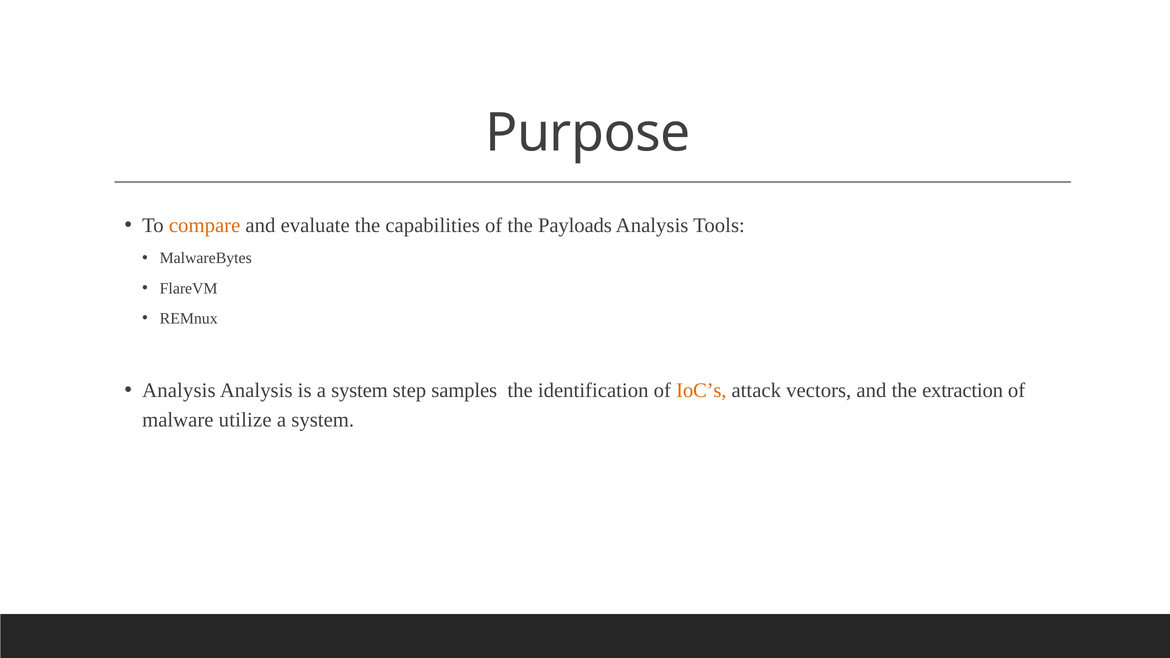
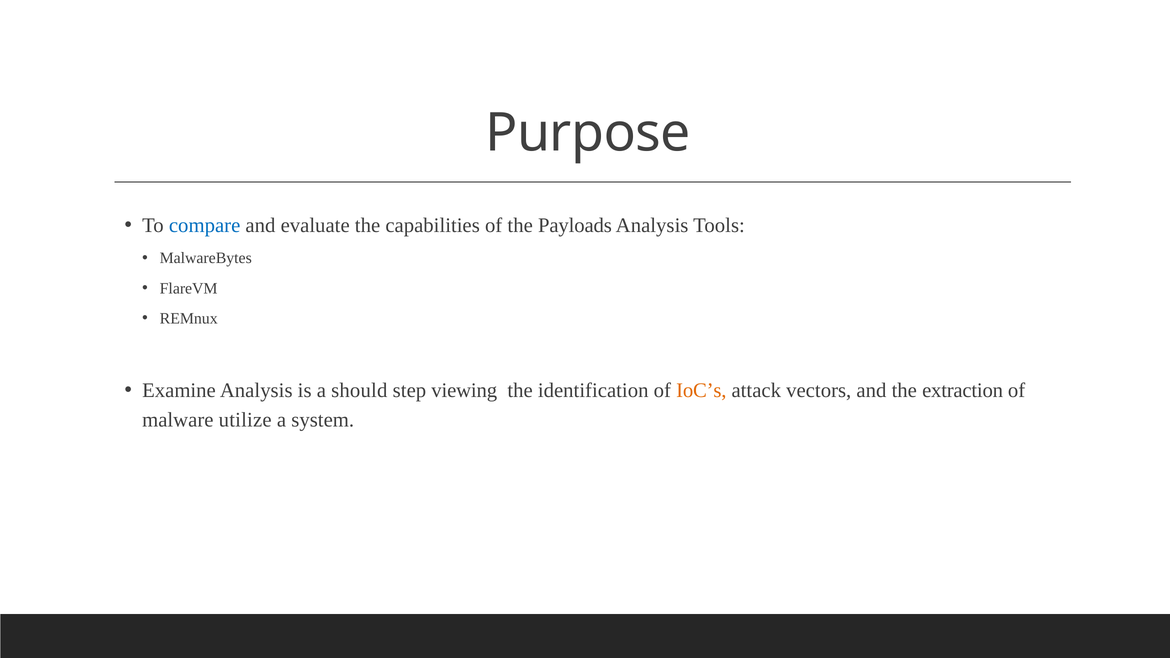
compare colour: orange -> blue
Analysis at (179, 390): Analysis -> Examine
is a system: system -> should
samples: samples -> viewing
